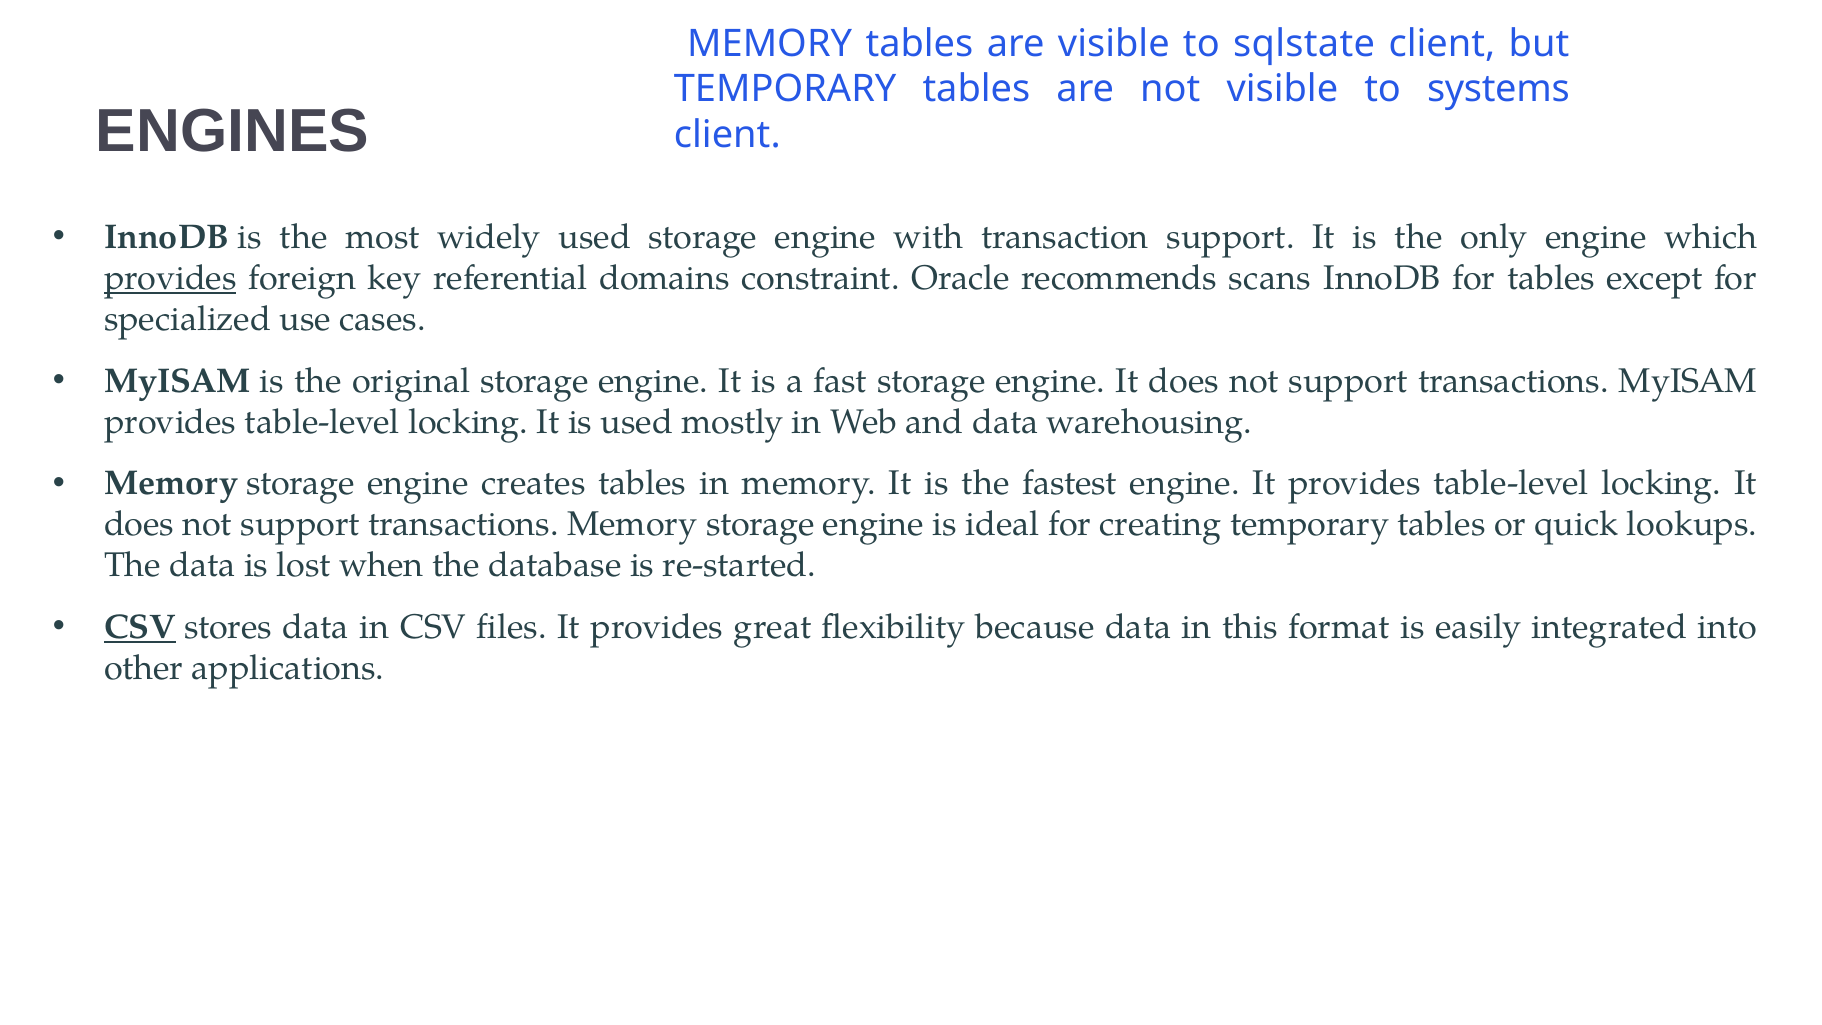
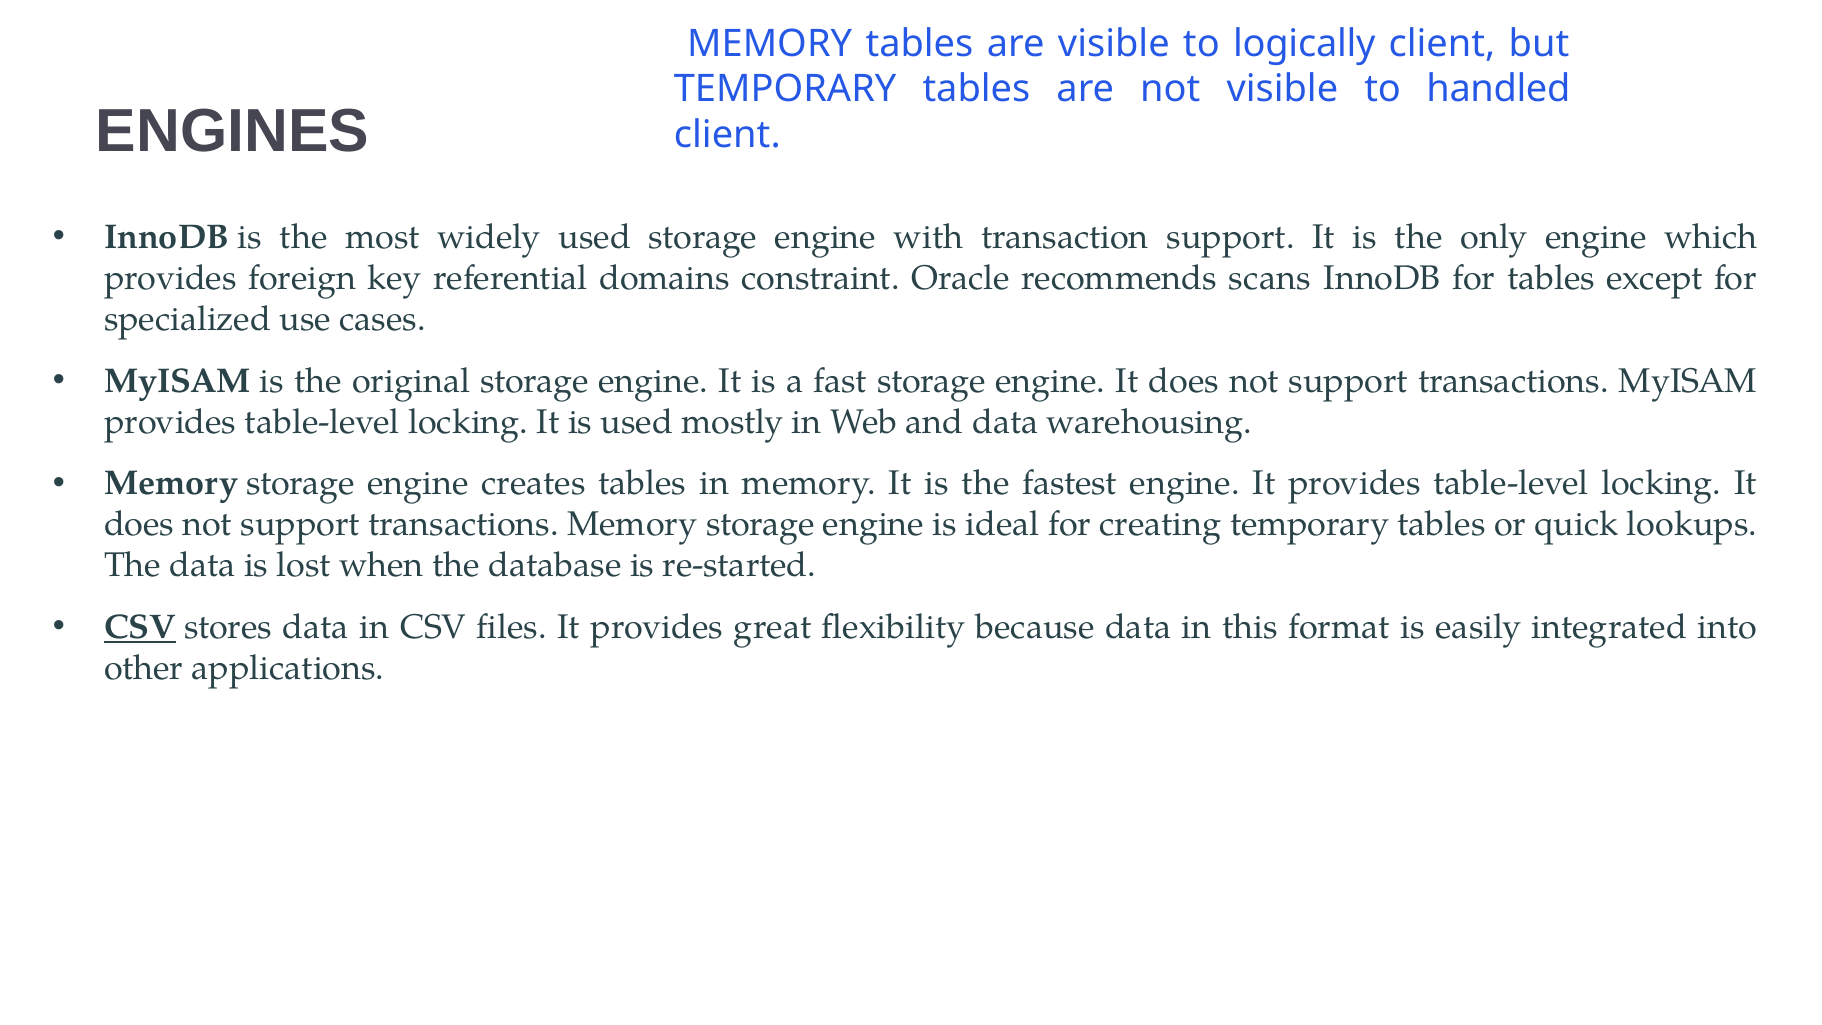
sqlstate: sqlstate -> logically
systems: systems -> handled
provides at (170, 278) underline: present -> none
